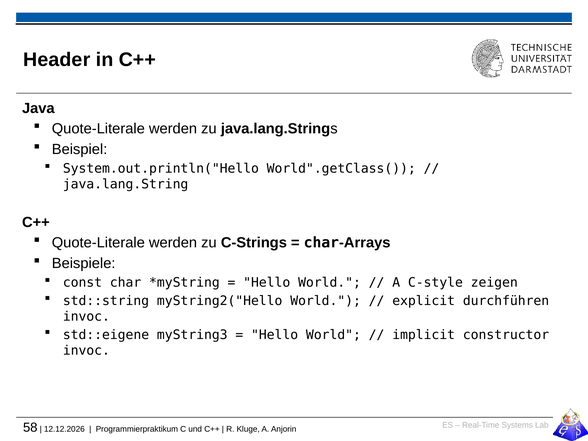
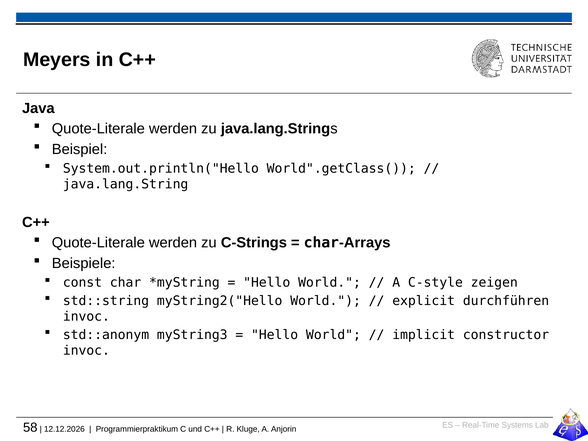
Header: Header -> Meyers
std::eigene: std::eigene -> std::anonym
